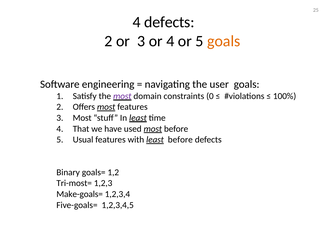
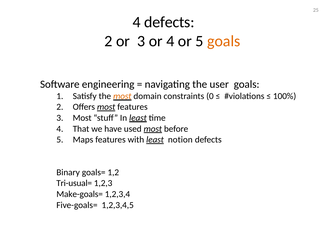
most at (122, 96) colour: purple -> orange
Usual: Usual -> Maps
least before: before -> notion
Tri-most=: Tri-most= -> Tri-usual=
